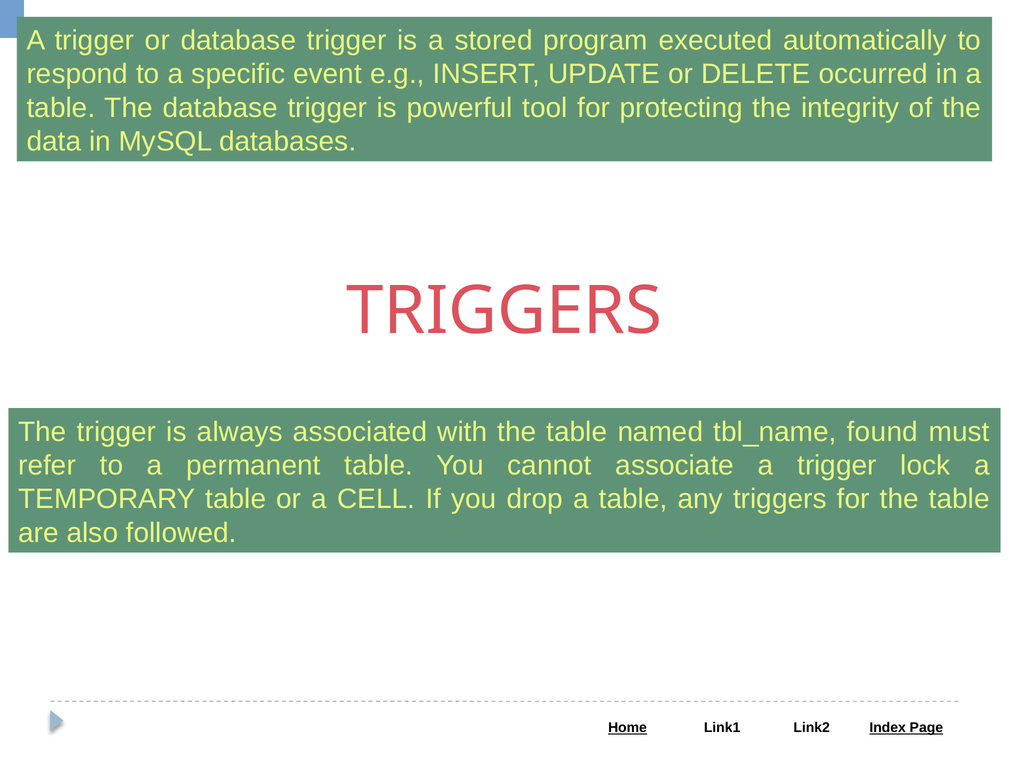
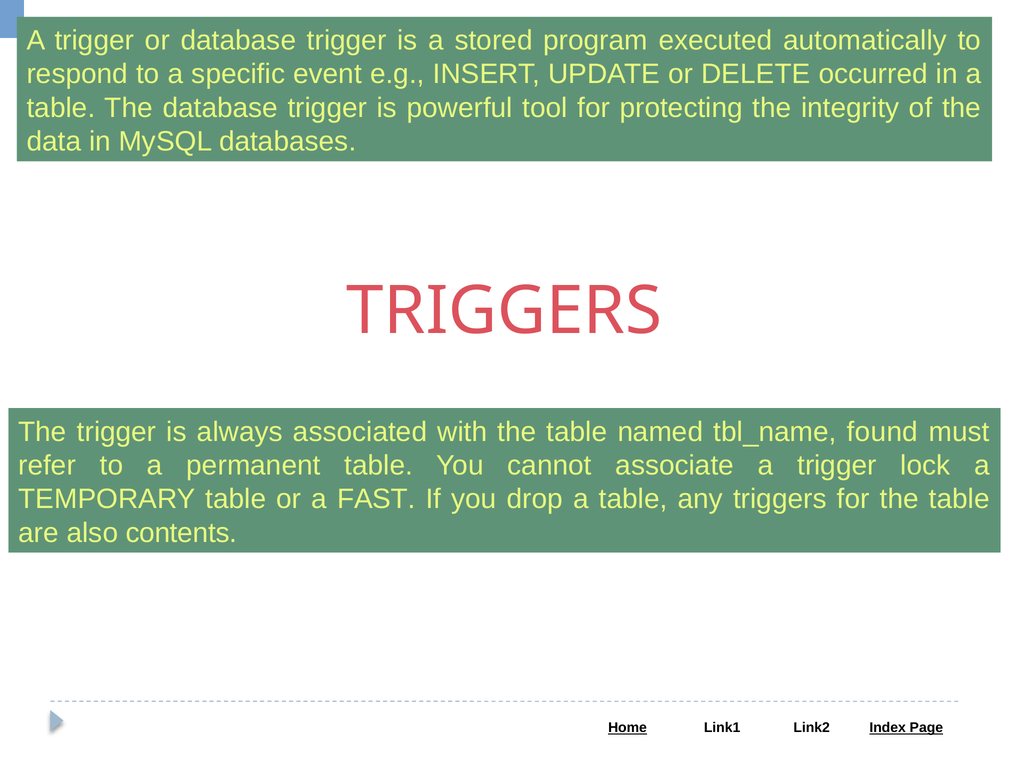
CELL: CELL -> FAST
followed: followed -> contents
